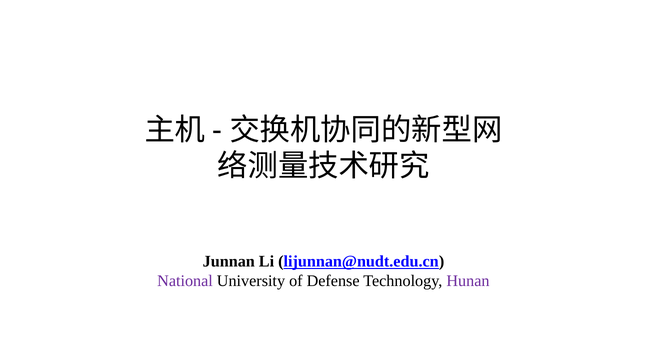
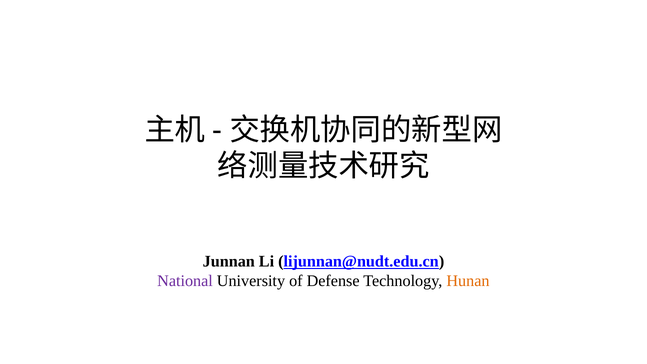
Hunan colour: purple -> orange
